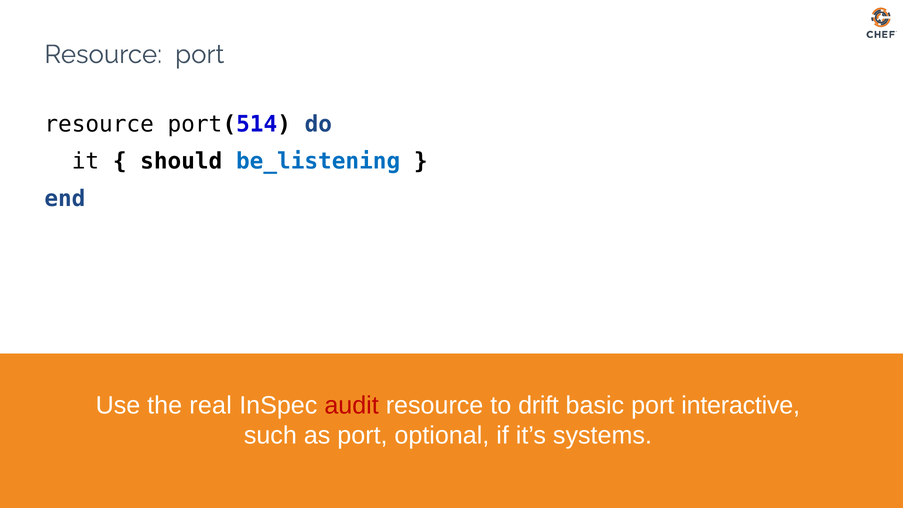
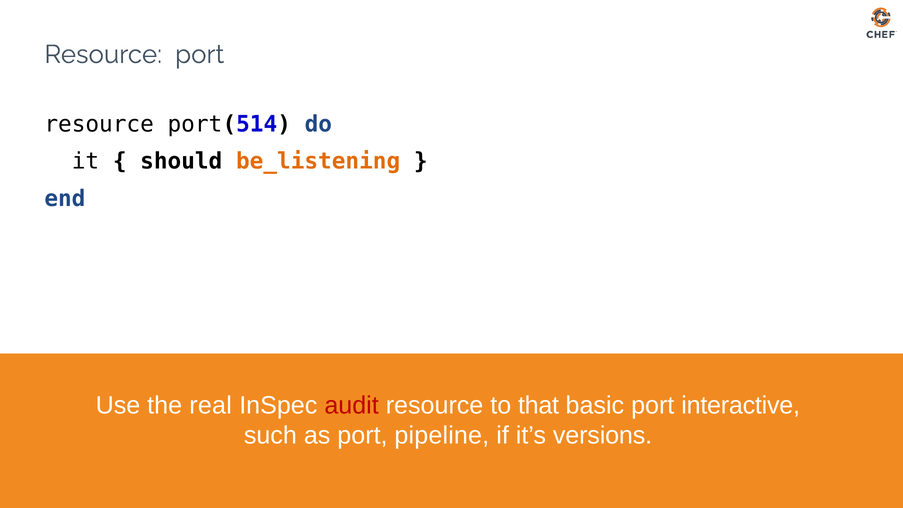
be_listening colour: blue -> orange
drift: drift -> that
optional: optional -> pipeline
systems: systems -> versions
